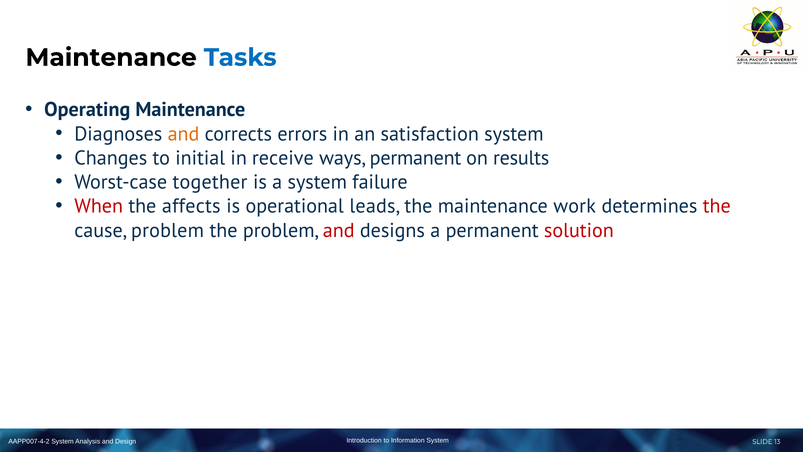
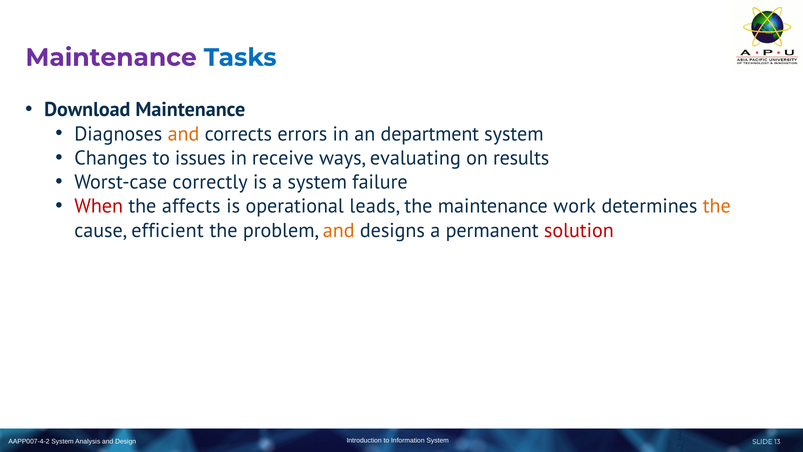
Maintenance at (111, 57) colour: black -> purple
Operating: Operating -> Download
satisfaction: satisfaction -> department
initial: initial -> issues
ways permanent: permanent -> evaluating
together: together -> correctly
the at (717, 206) colour: red -> orange
cause problem: problem -> efficient
and at (339, 230) colour: red -> orange
